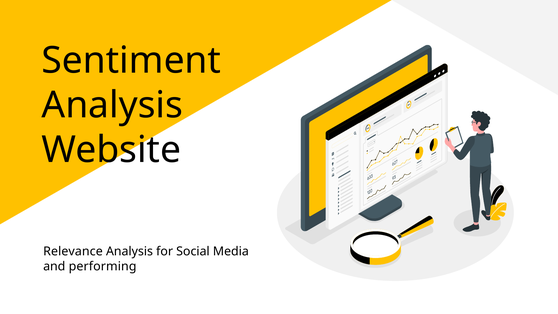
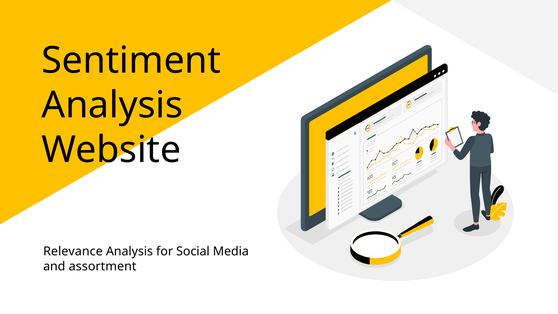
performing: performing -> assortment
